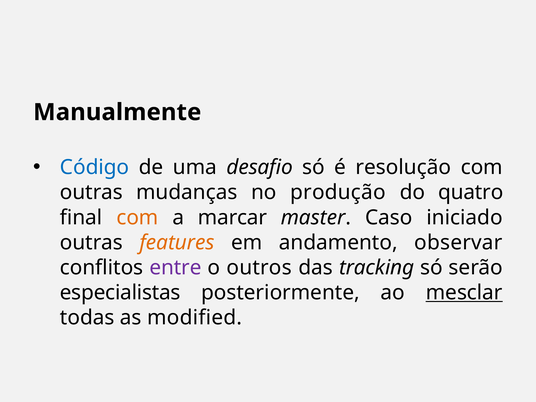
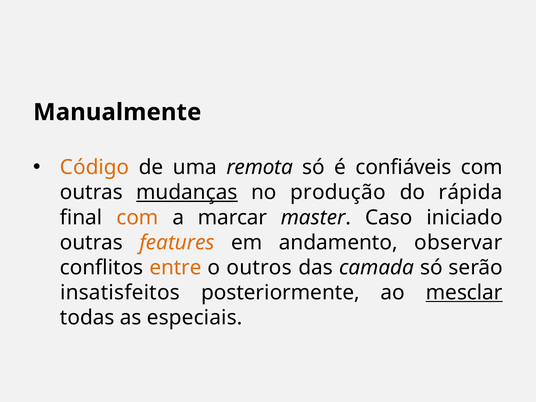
Código colour: blue -> orange
desafio: desafio -> remota
resolução: resolução -> confiáveis
mudanças underline: none -> present
quatro: quatro -> rápida
entre colour: purple -> orange
tracking: tracking -> camada
especialistas: especialistas -> insatisfeitos
modified: modified -> especiais
